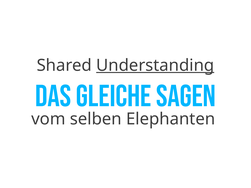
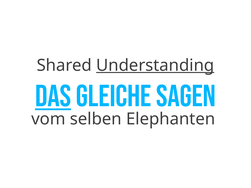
Das underline: none -> present
